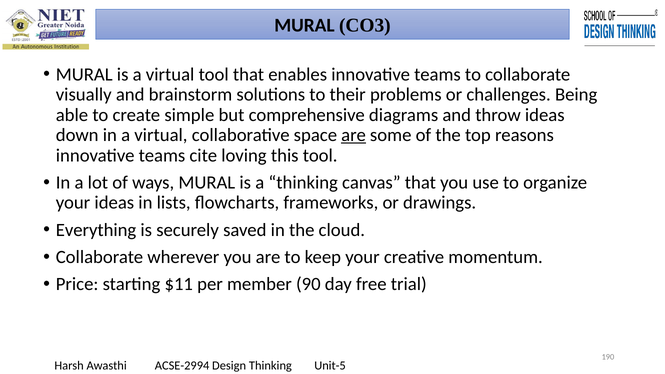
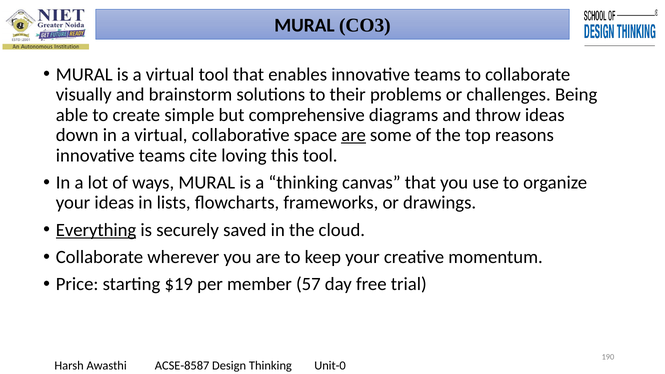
Everything underline: none -> present
$11: $11 -> $19
90: 90 -> 57
ACSE-2994: ACSE-2994 -> ACSE-8587
Unit-5: Unit-5 -> Unit-0
